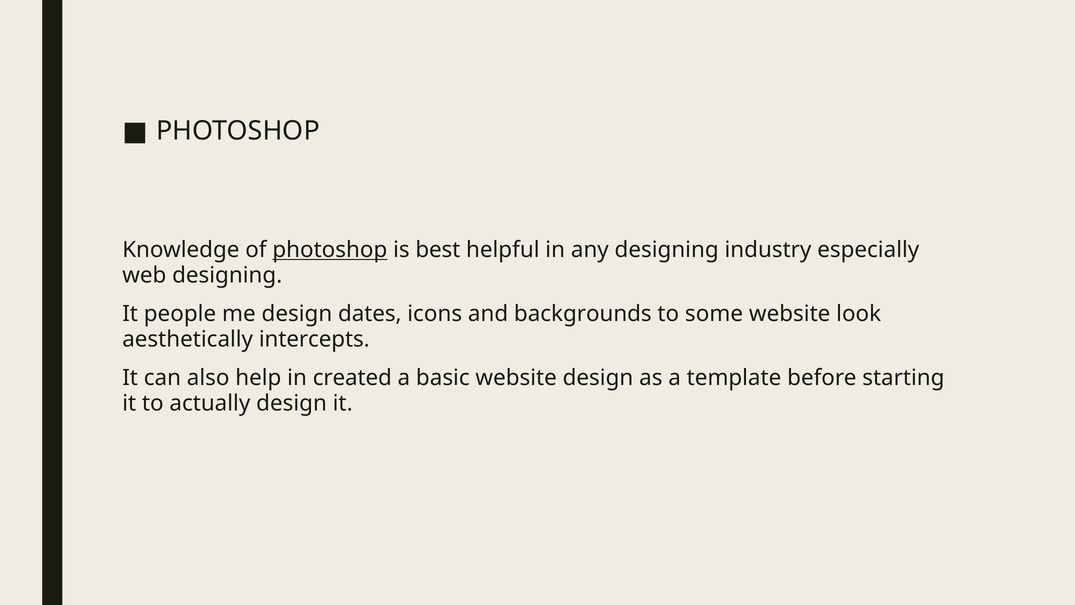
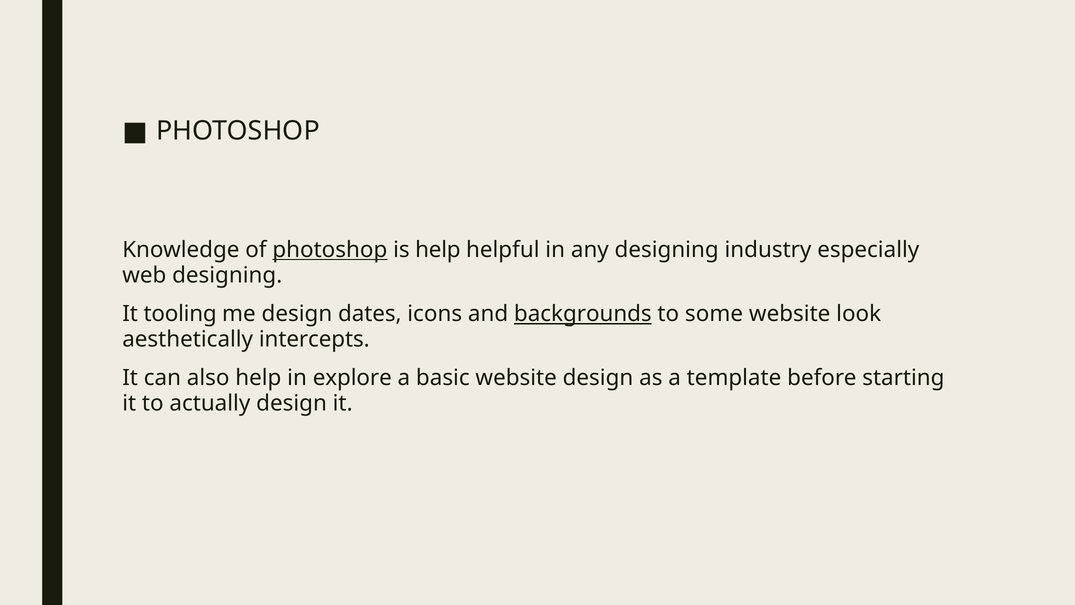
is best: best -> help
people: people -> tooling
backgrounds underline: none -> present
created: created -> explore
